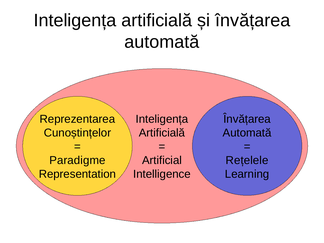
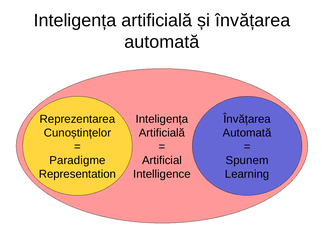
Rețelele: Rețelele -> Spunem
